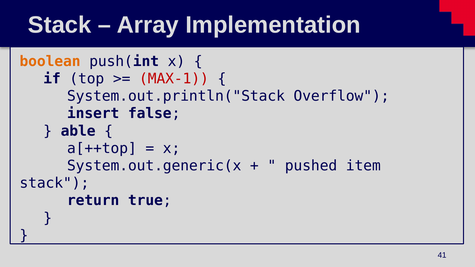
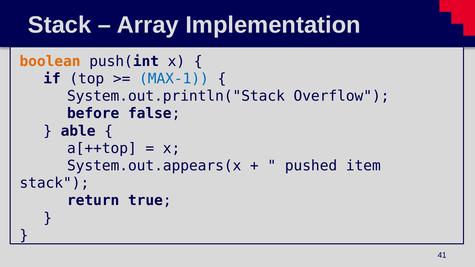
MAX-1 colour: red -> blue
insert: insert -> before
System.out.generic(x: System.out.generic(x -> System.out.appears(x
